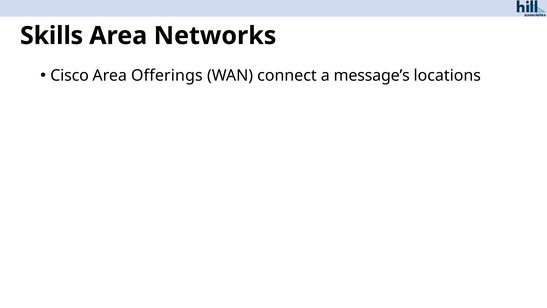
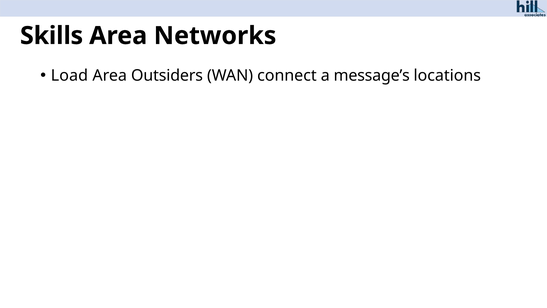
Cisco: Cisco -> Load
Offerings: Offerings -> Outsiders
